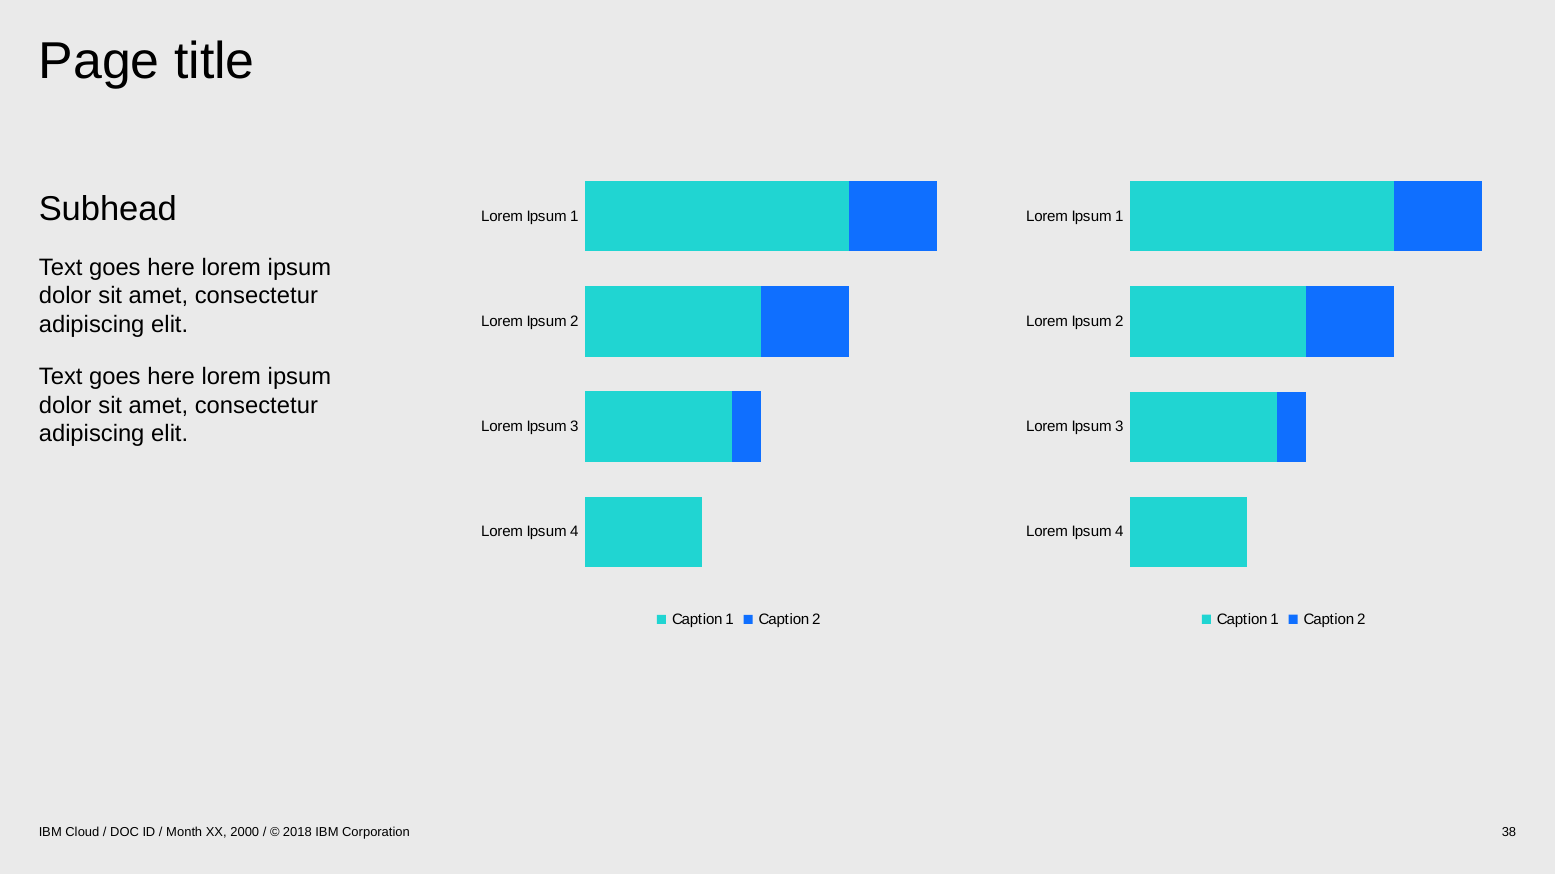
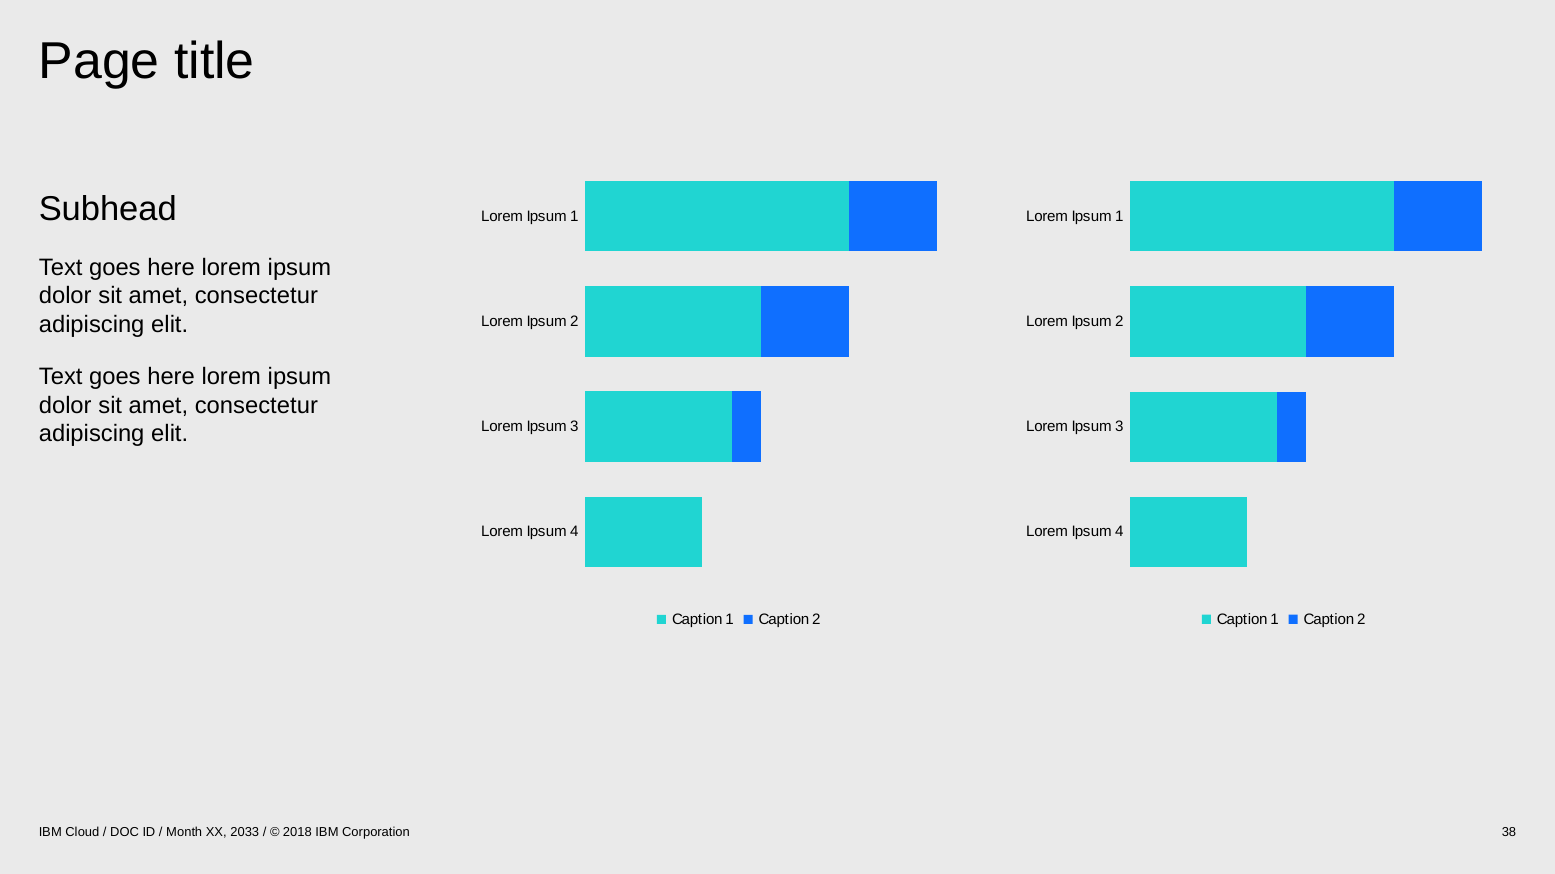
2000: 2000 -> 2033
